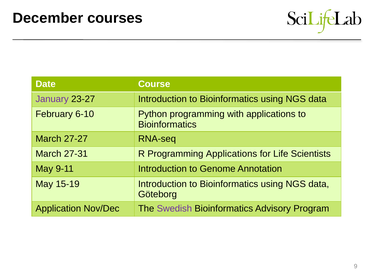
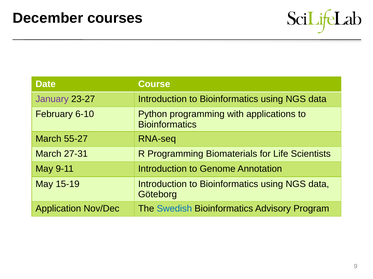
27-27: 27-27 -> 55-27
Programming Applications: Applications -> Biomaterials
Swedish colour: purple -> blue
